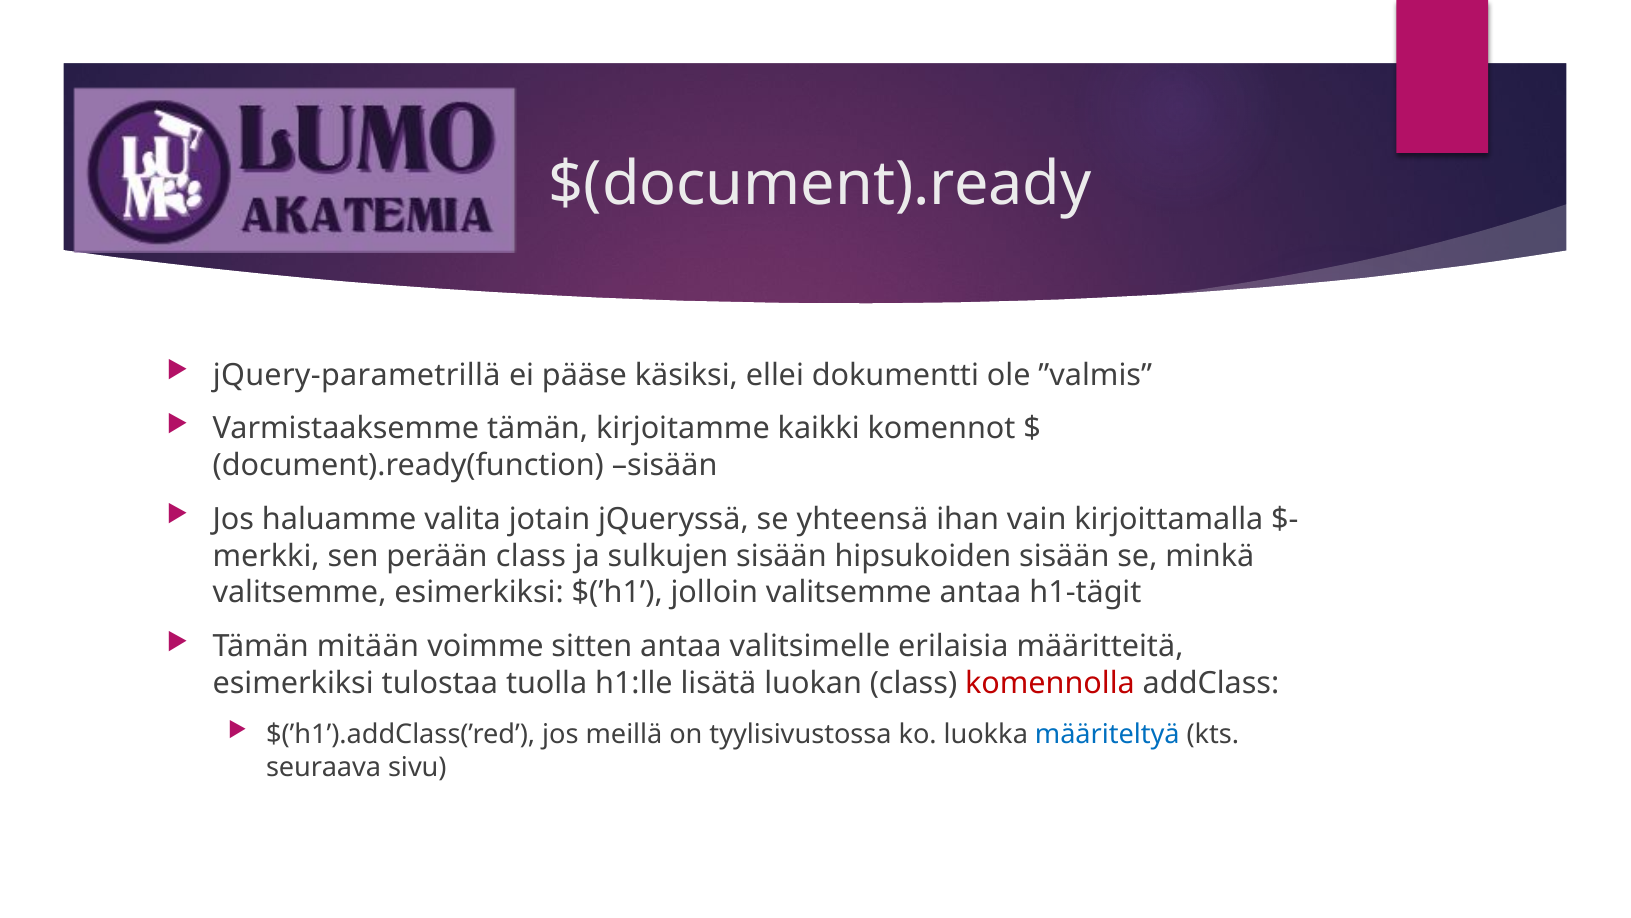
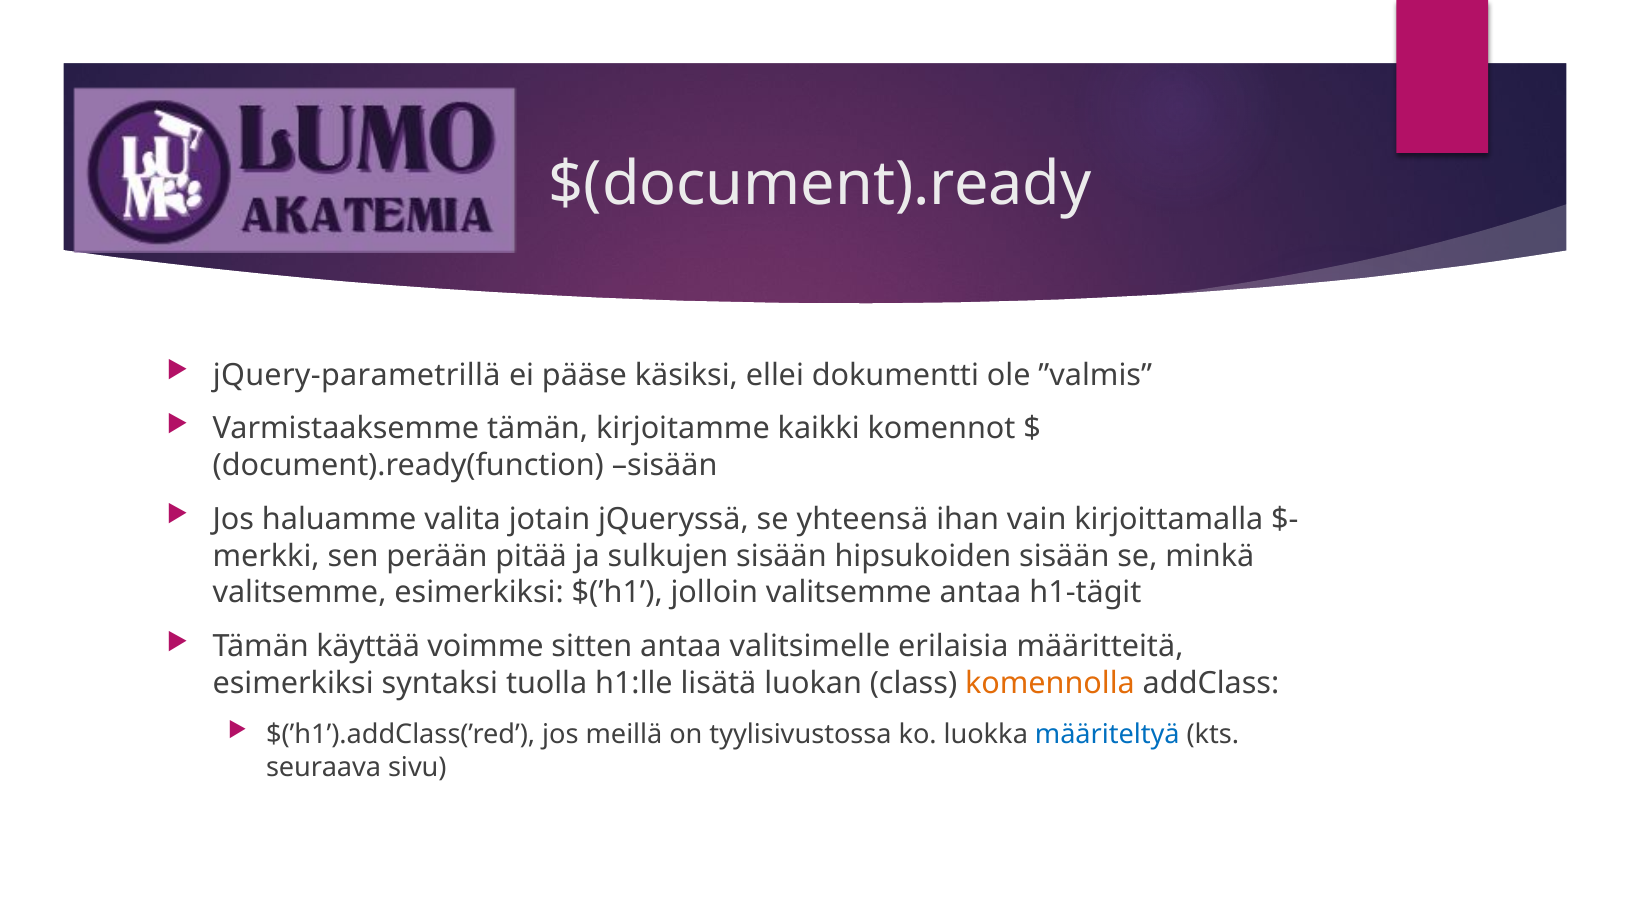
perään class: class -> pitää
mitään: mitään -> käyttää
tulostaa: tulostaa -> syntaksi
komennolla colour: red -> orange
